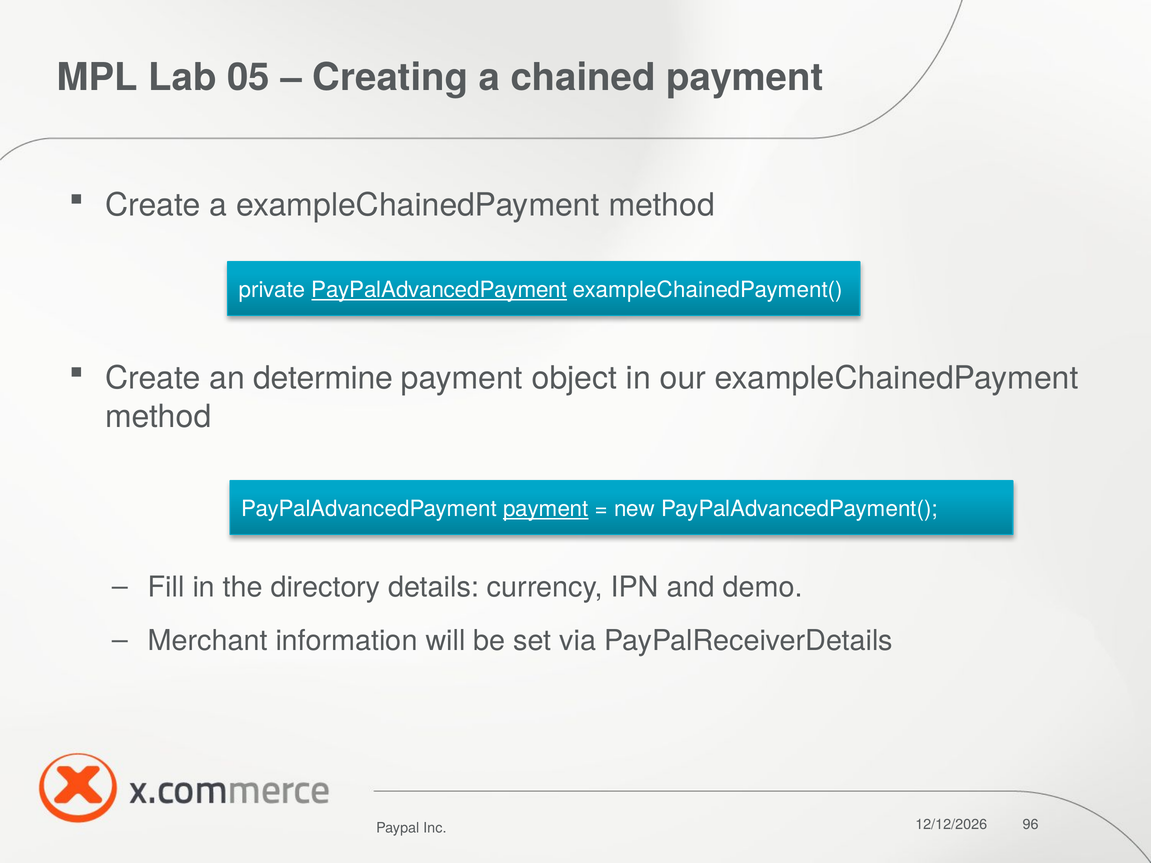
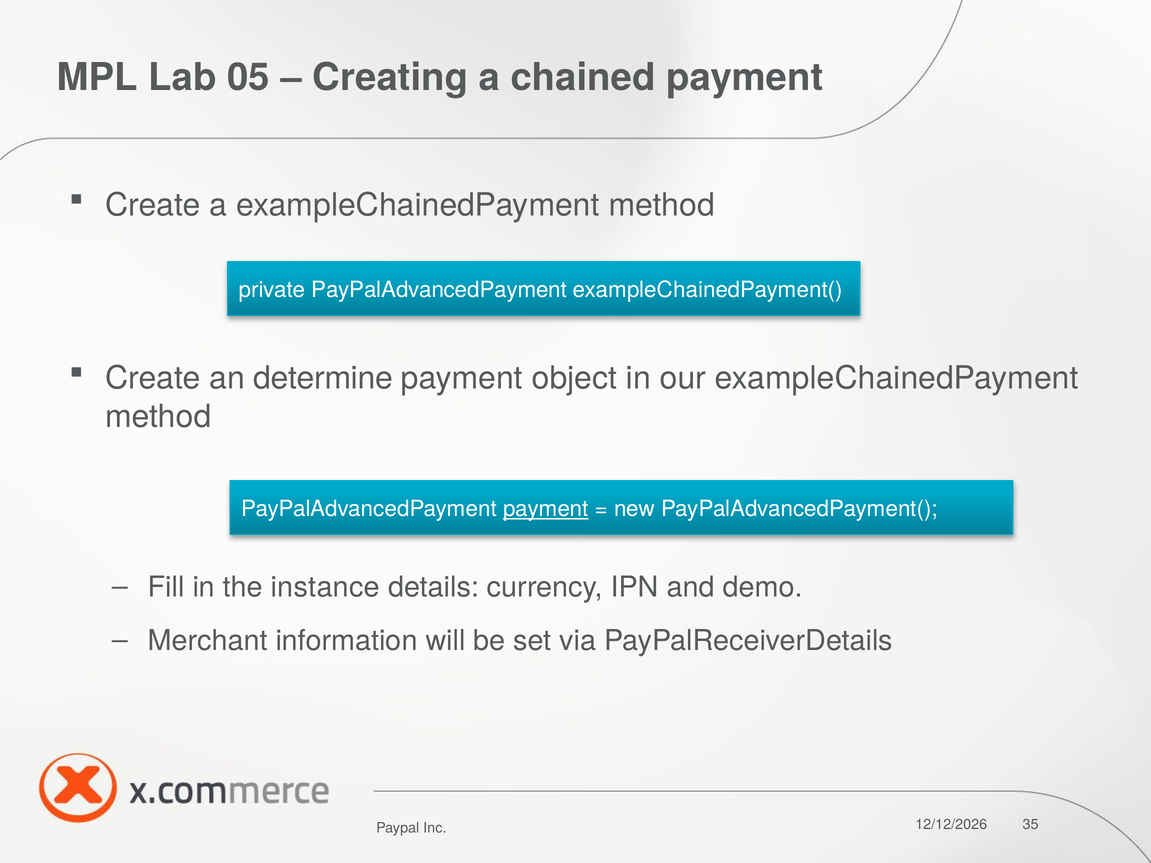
PayPalAdvancedPayment at (439, 290) underline: present -> none
directory: directory -> instance
96: 96 -> 35
